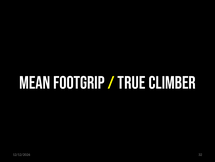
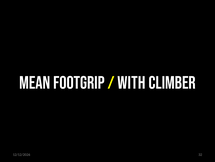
TRUE: TRUE -> WITH
